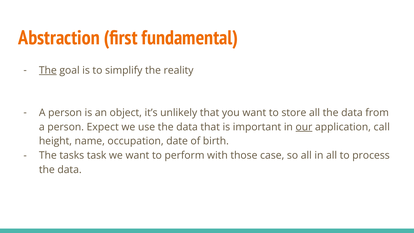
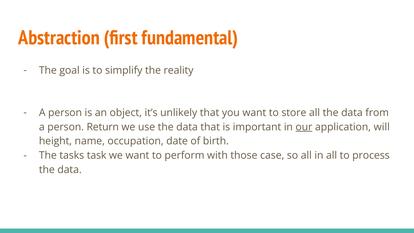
The at (48, 70) underline: present -> none
Expect: Expect -> Return
call: call -> will
